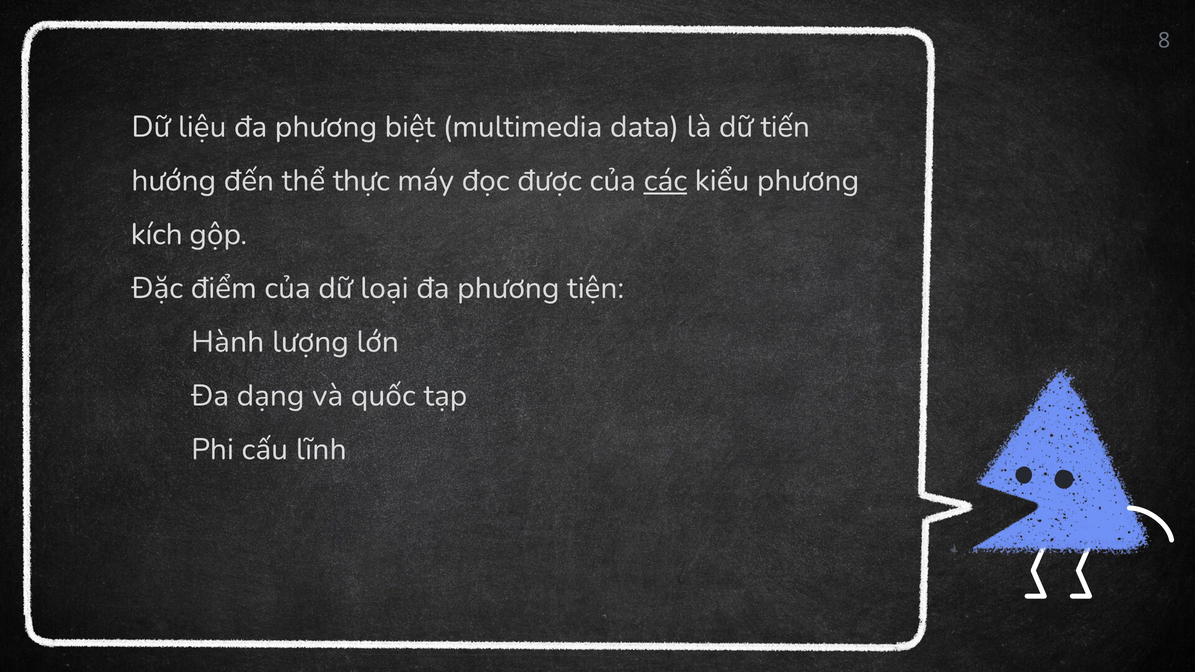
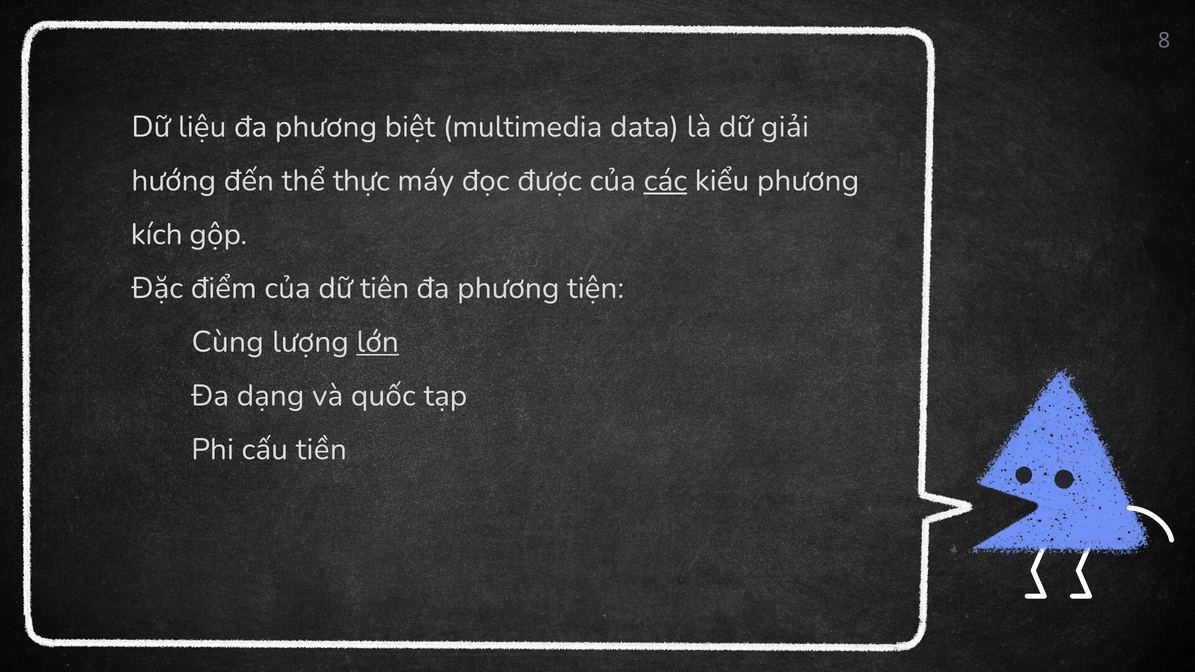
tiến: tiến -> giải
loại: loại -> tiên
Hành: Hành -> Cùng
lớn underline: none -> present
lĩnh: lĩnh -> tiền
